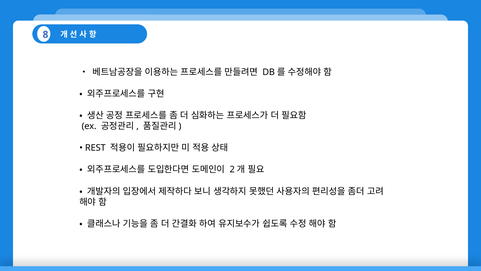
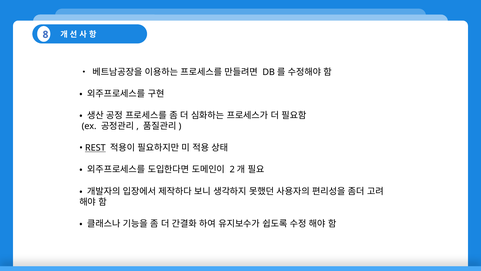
REST underline: none -> present
